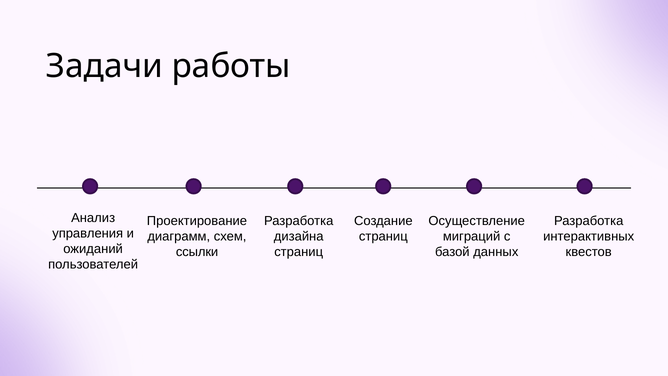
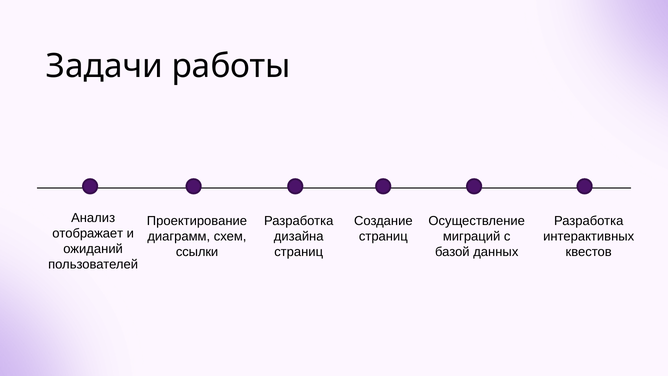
управления: управления -> отображает
